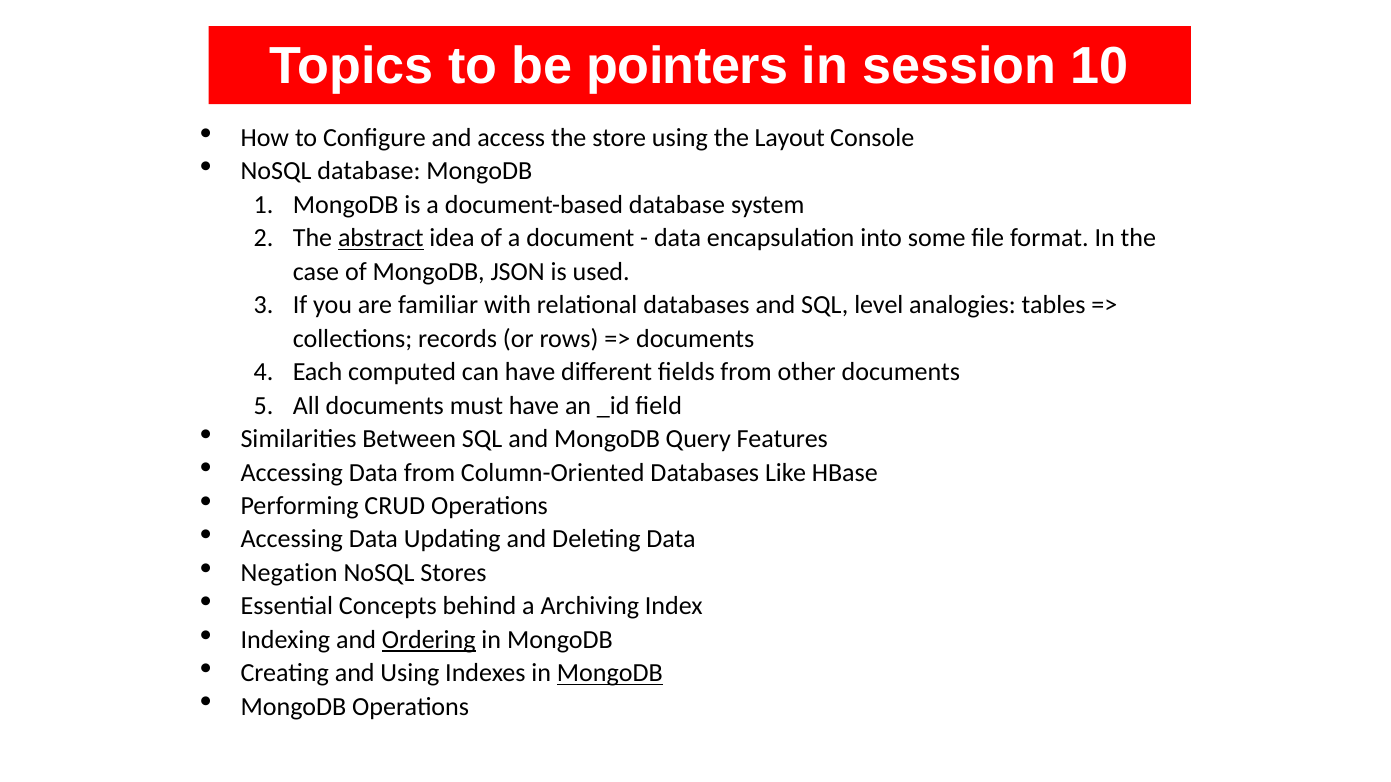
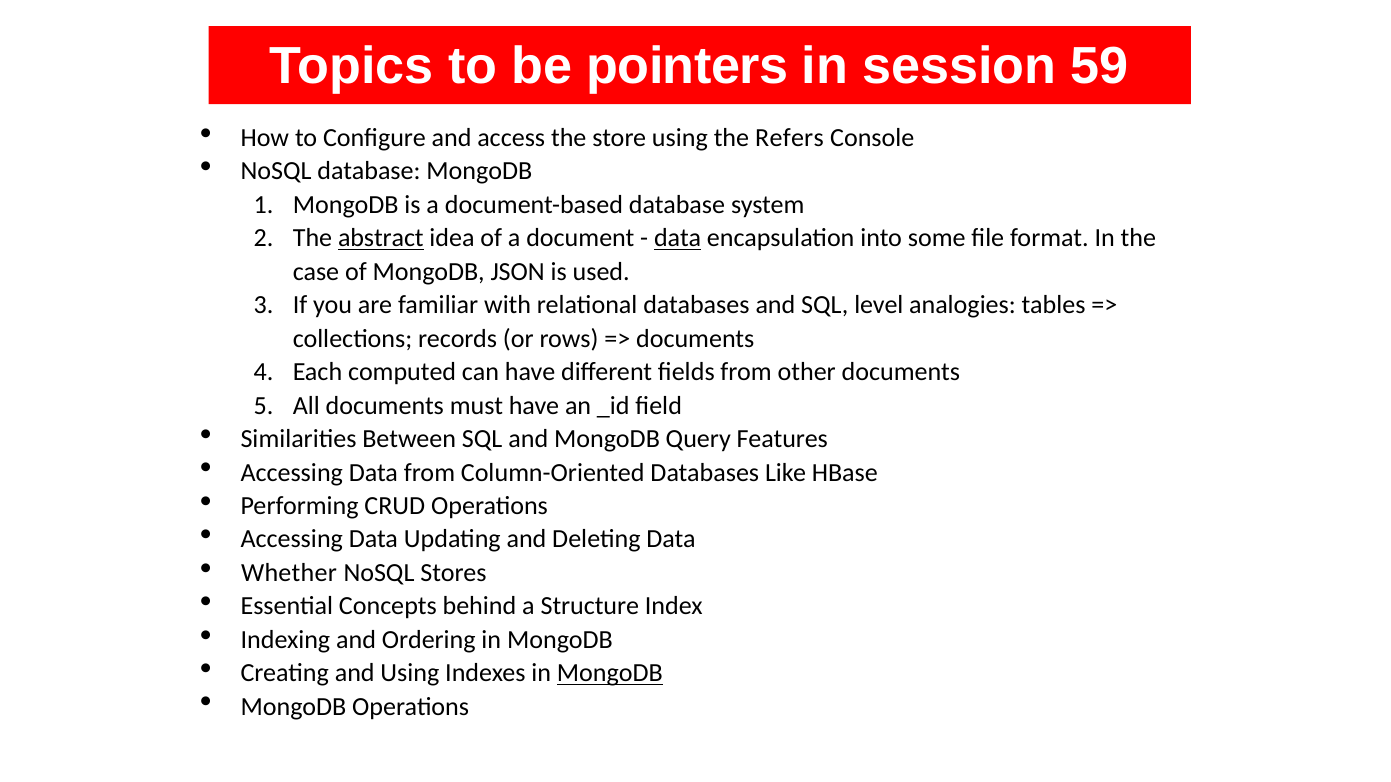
10: 10 -> 59
Layout: Layout -> Refers
data at (678, 238) underline: none -> present
Negation: Negation -> Whether
Archiving: Archiving -> Structure
Ordering underline: present -> none
